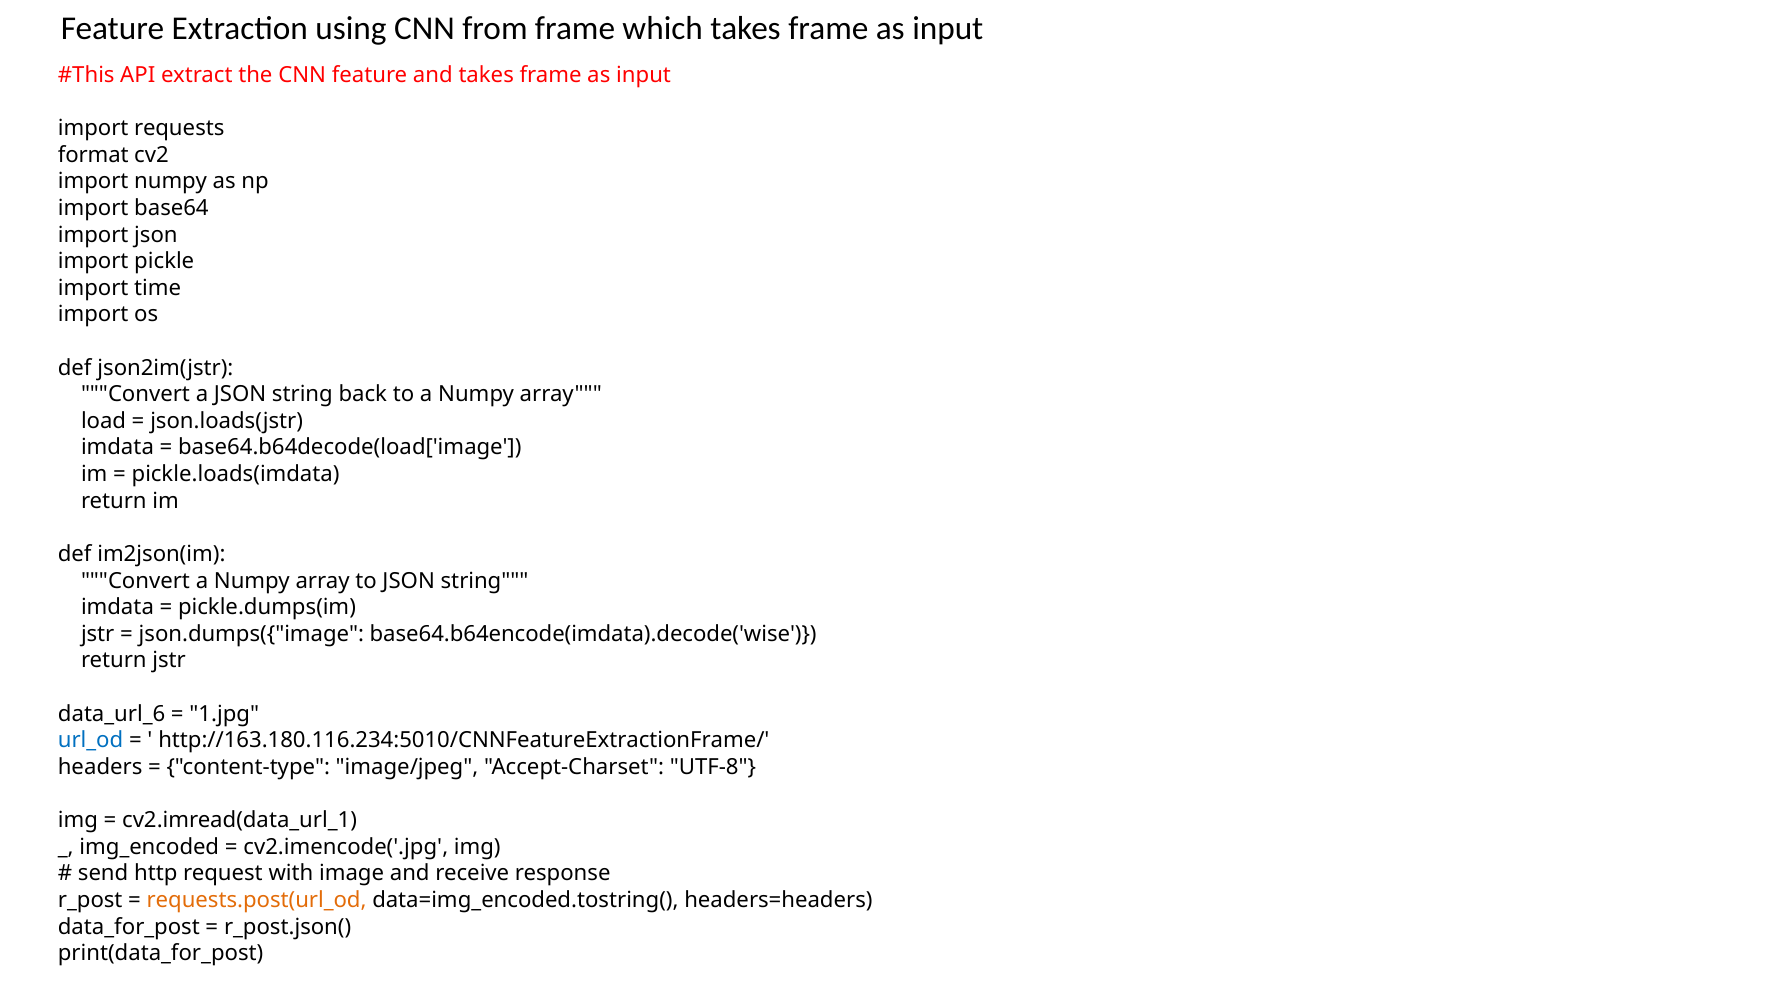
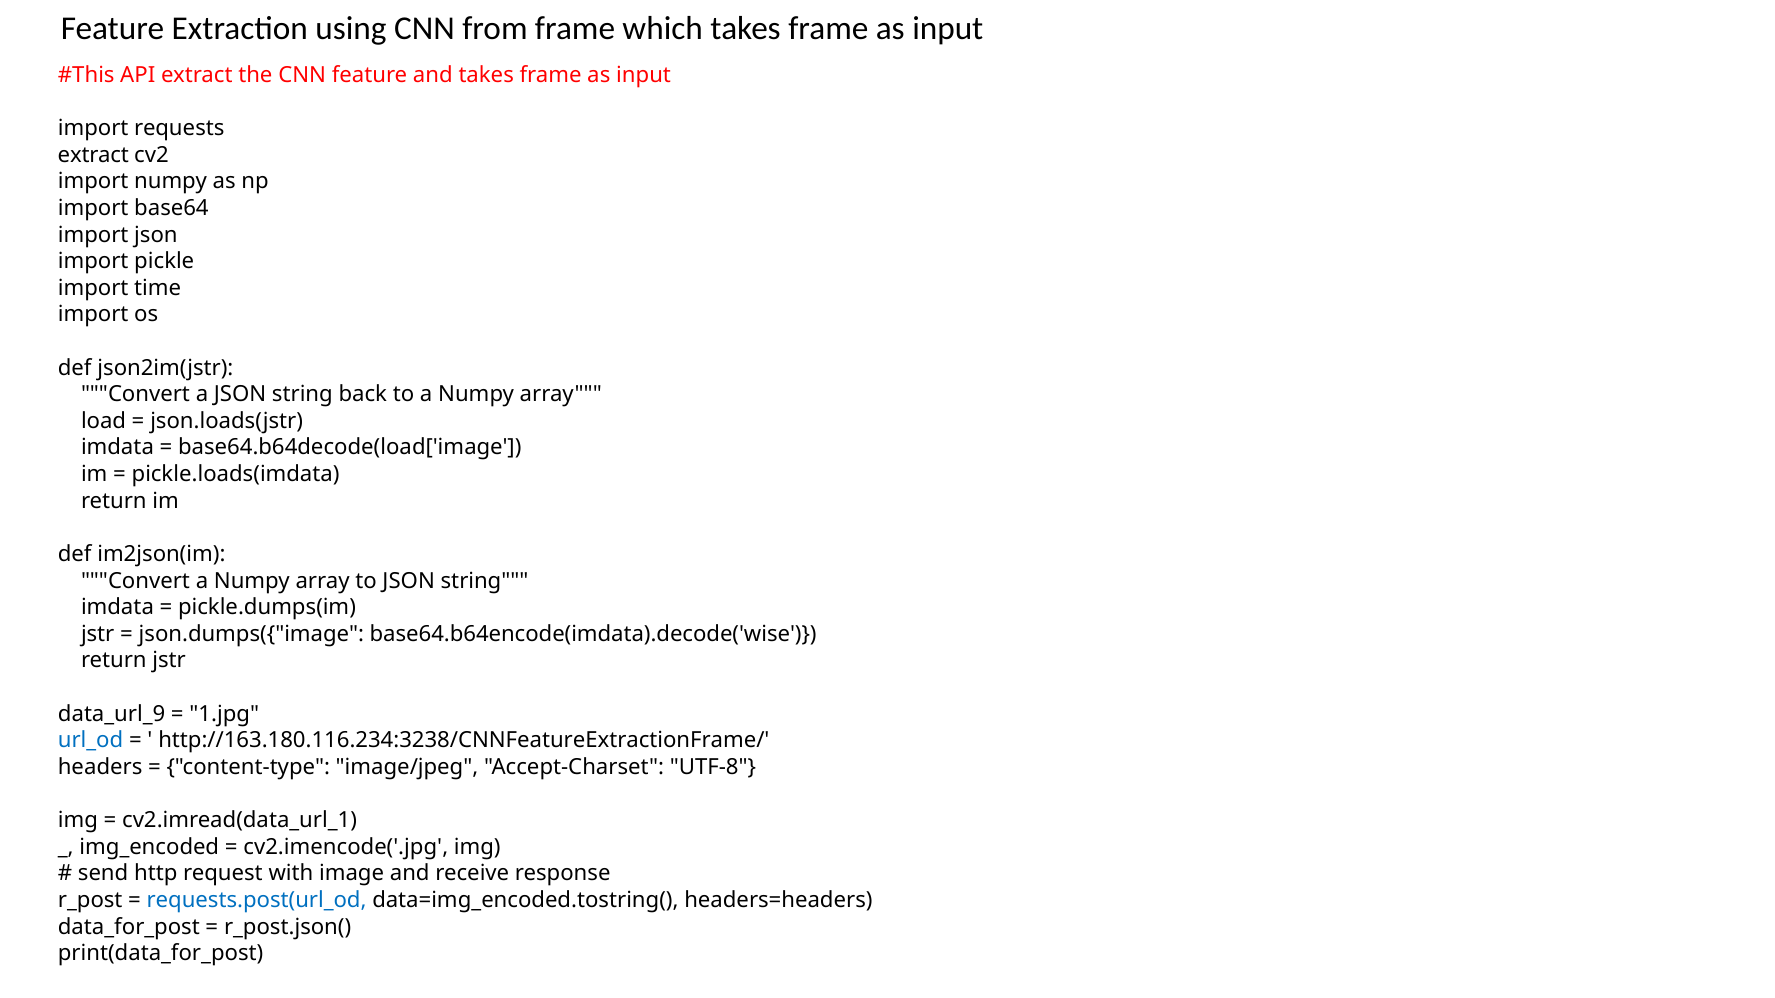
format at (93, 155): format -> extract
data_url_6: data_url_6 -> data_url_9
http://163.180.116.234:5010/CNNFeatureExtractionFrame/: http://163.180.116.234:5010/CNNFeatureExtractionFrame/ -> http://163.180.116.234:3238/CNNFeatureExtractionFrame/
requests.post(url_od colour: orange -> blue
